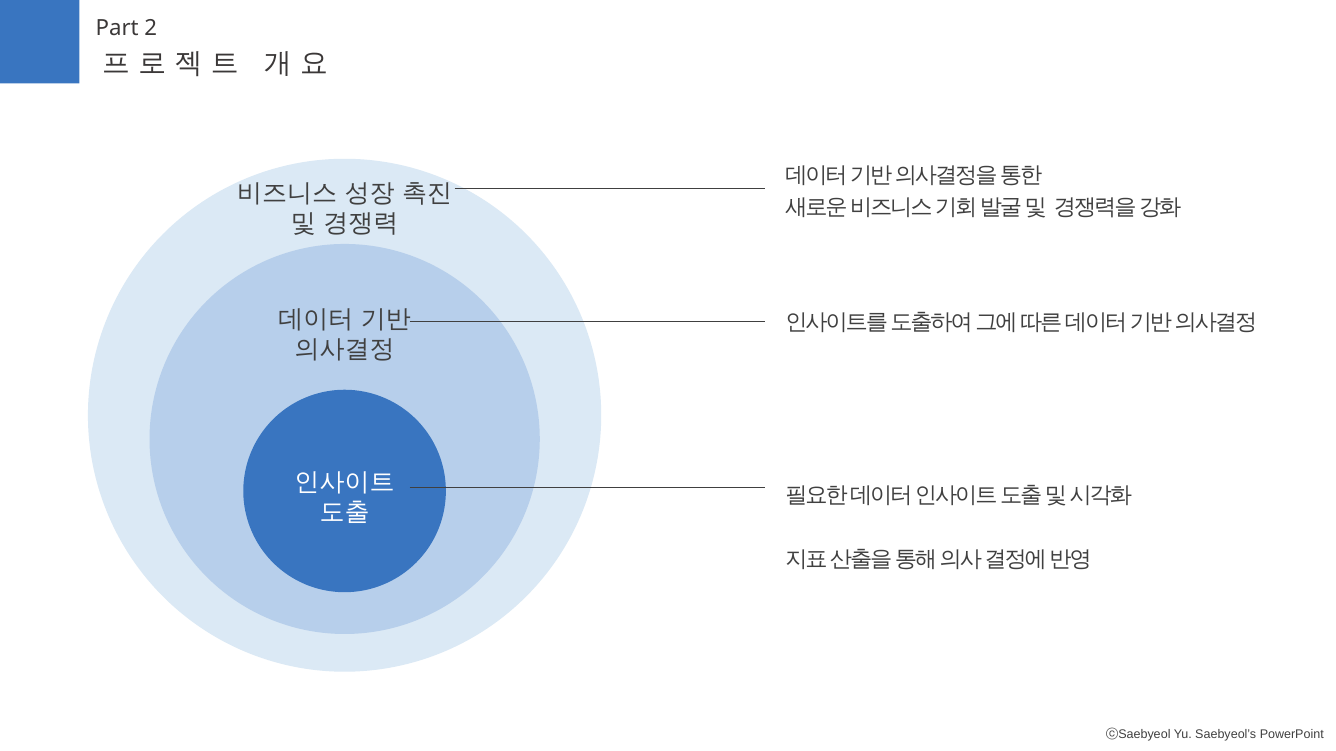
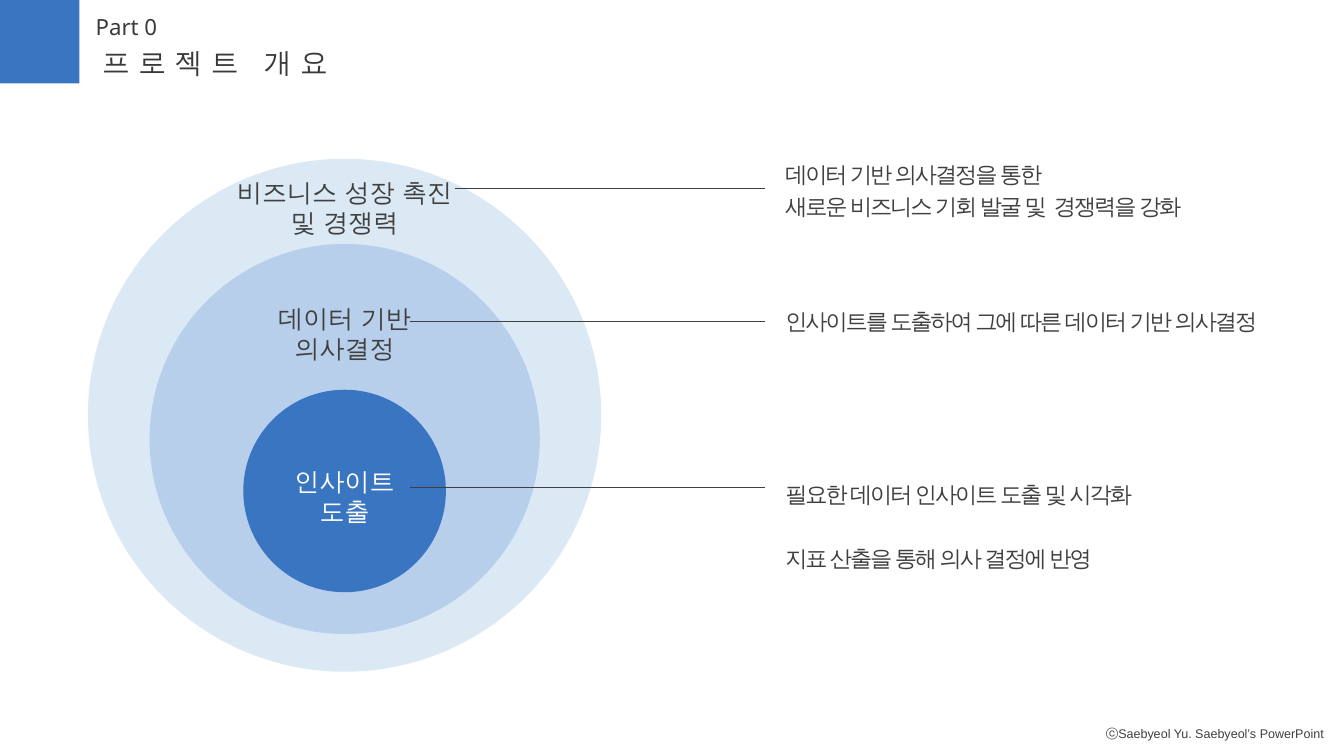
2: 2 -> 0
